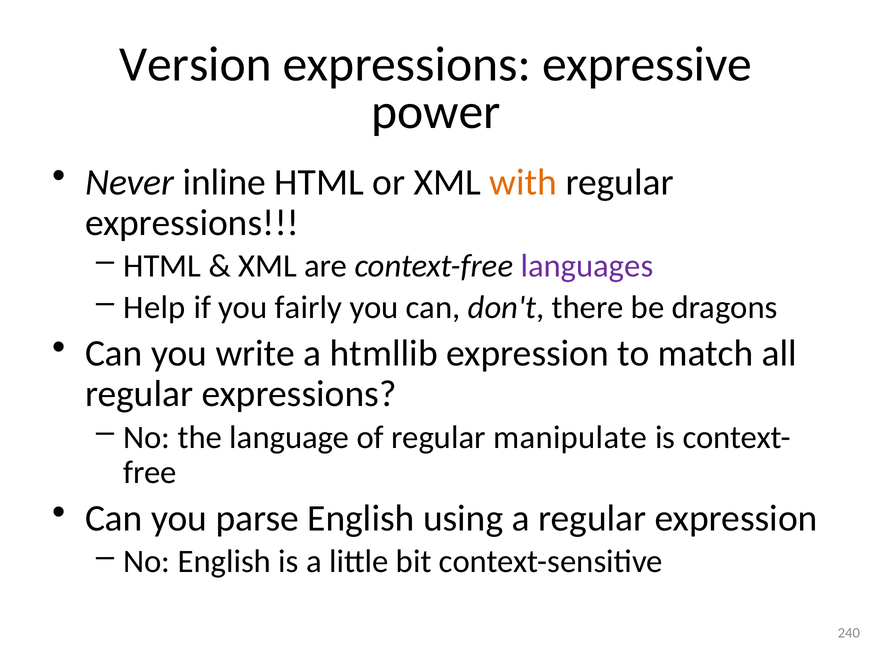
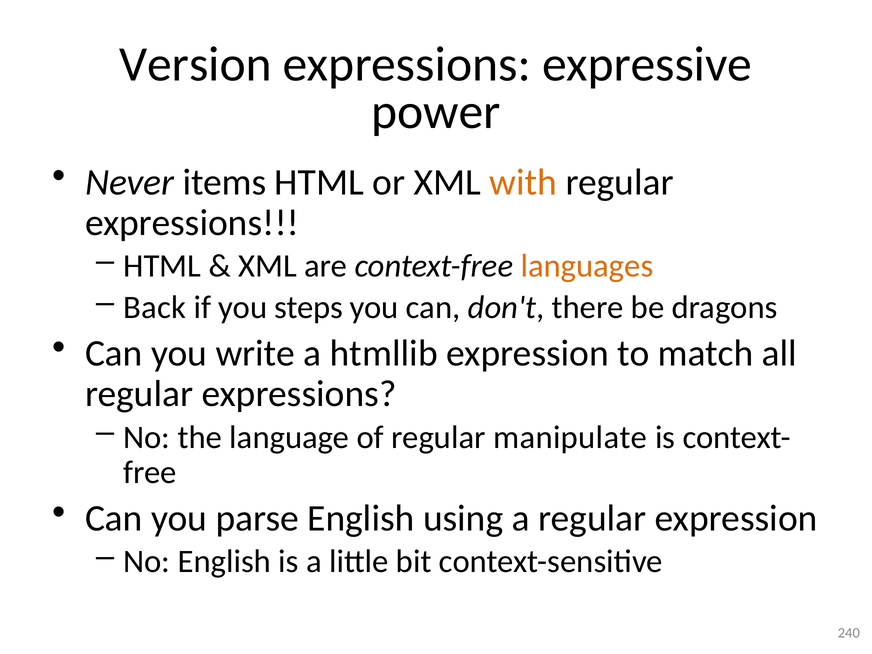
inline: inline -> items
languages colour: purple -> orange
Help: Help -> Back
fairly: fairly -> steps
